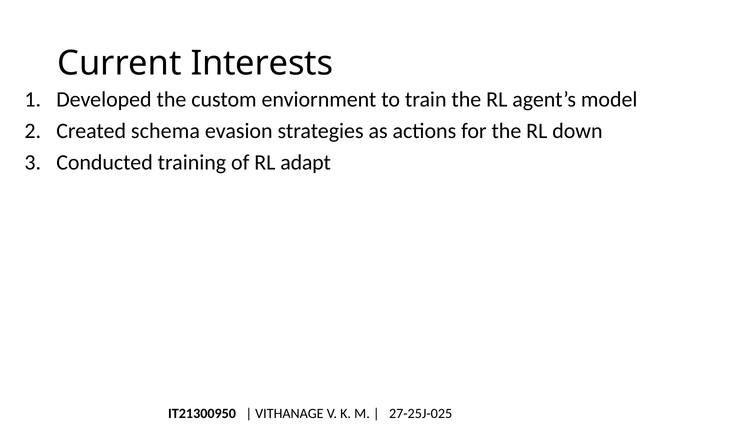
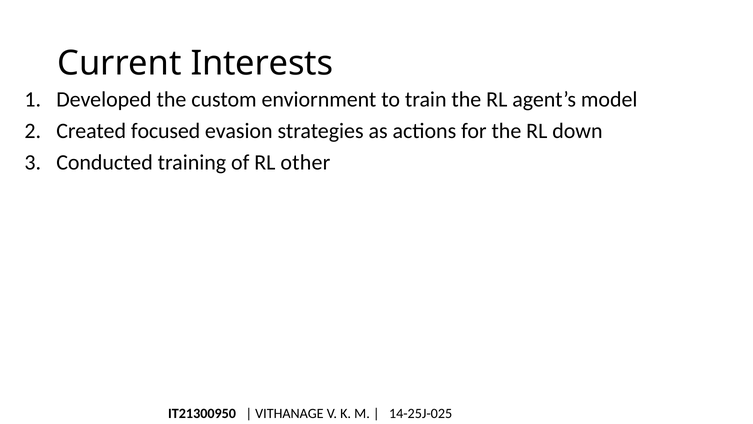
schema: schema -> focused
adapt: adapt -> other
27-25J-025: 27-25J-025 -> 14-25J-025
